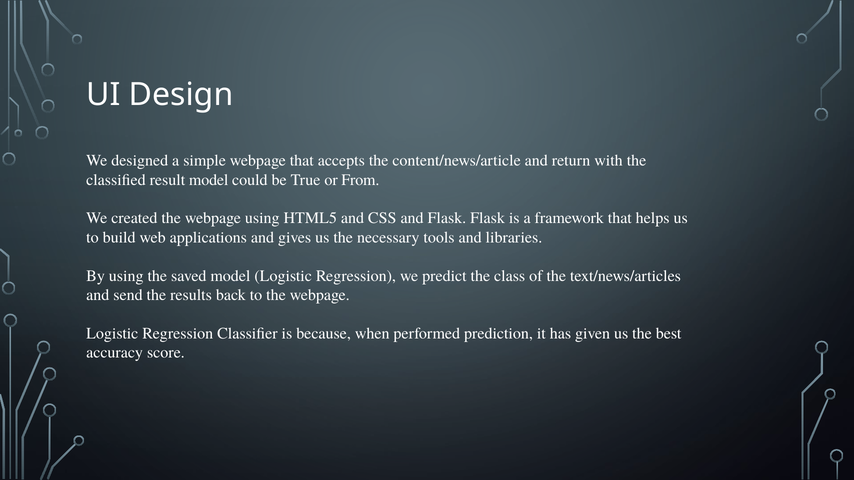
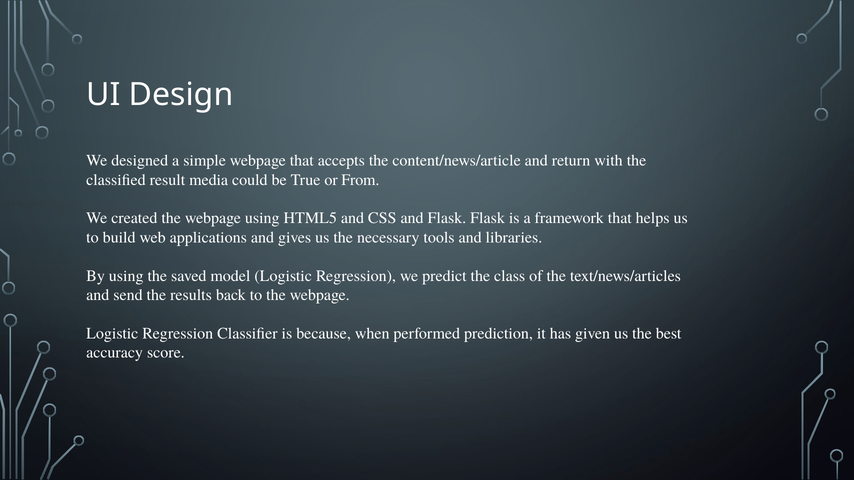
result model: model -> media
